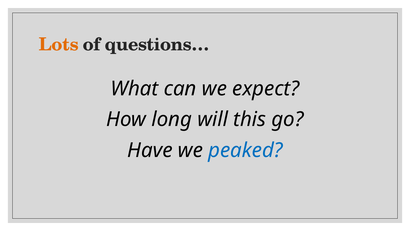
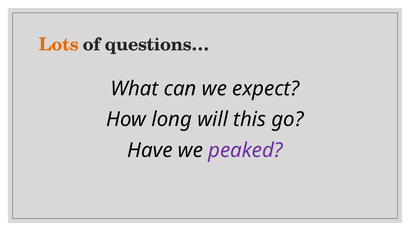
peaked colour: blue -> purple
